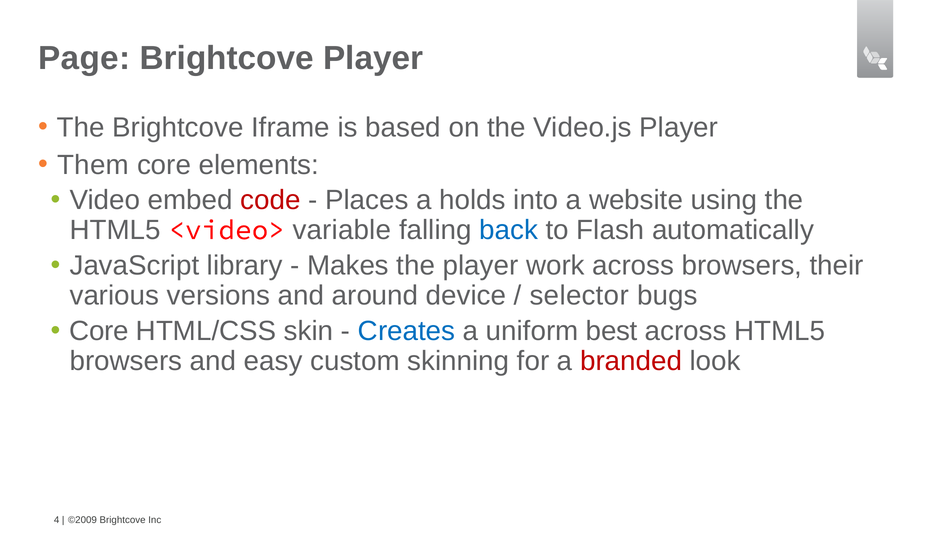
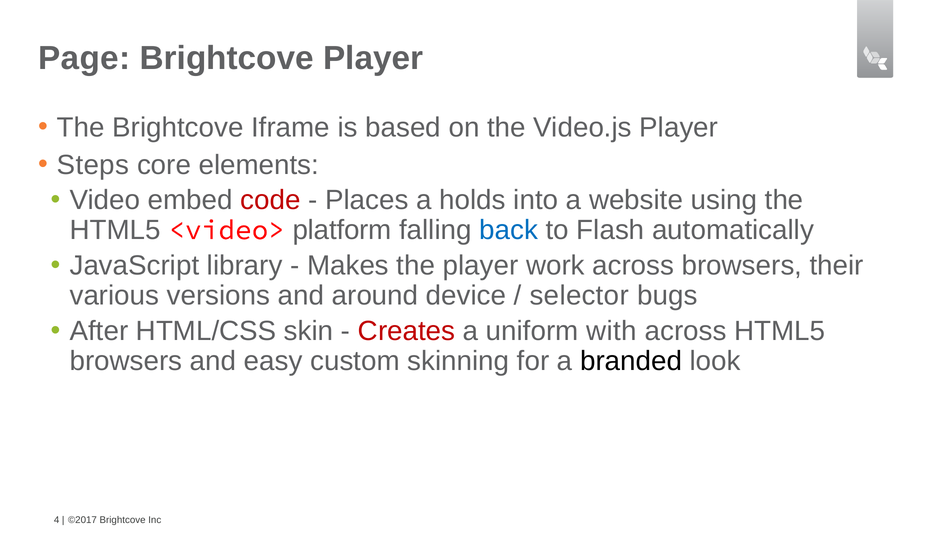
Them: Them -> Steps
variable: variable -> platform
Core at (99, 331): Core -> After
Creates colour: blue -> red
best: best -> with
branded colour: red -> black
©2009: ©2009 -> ©2017
